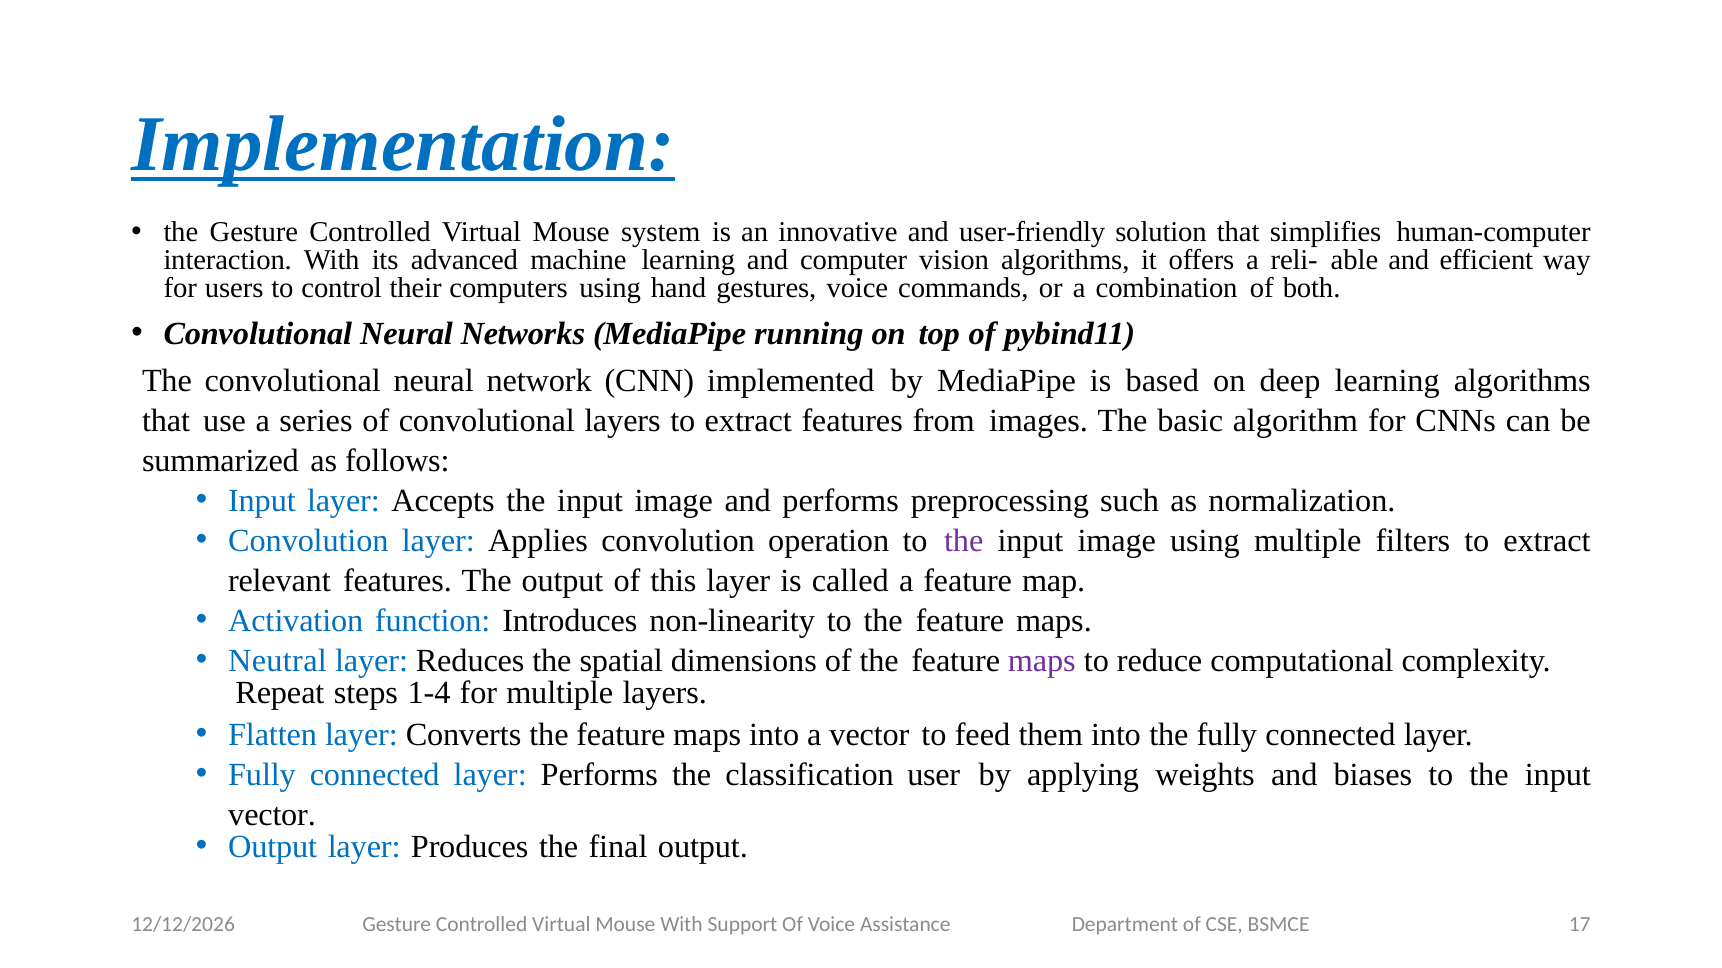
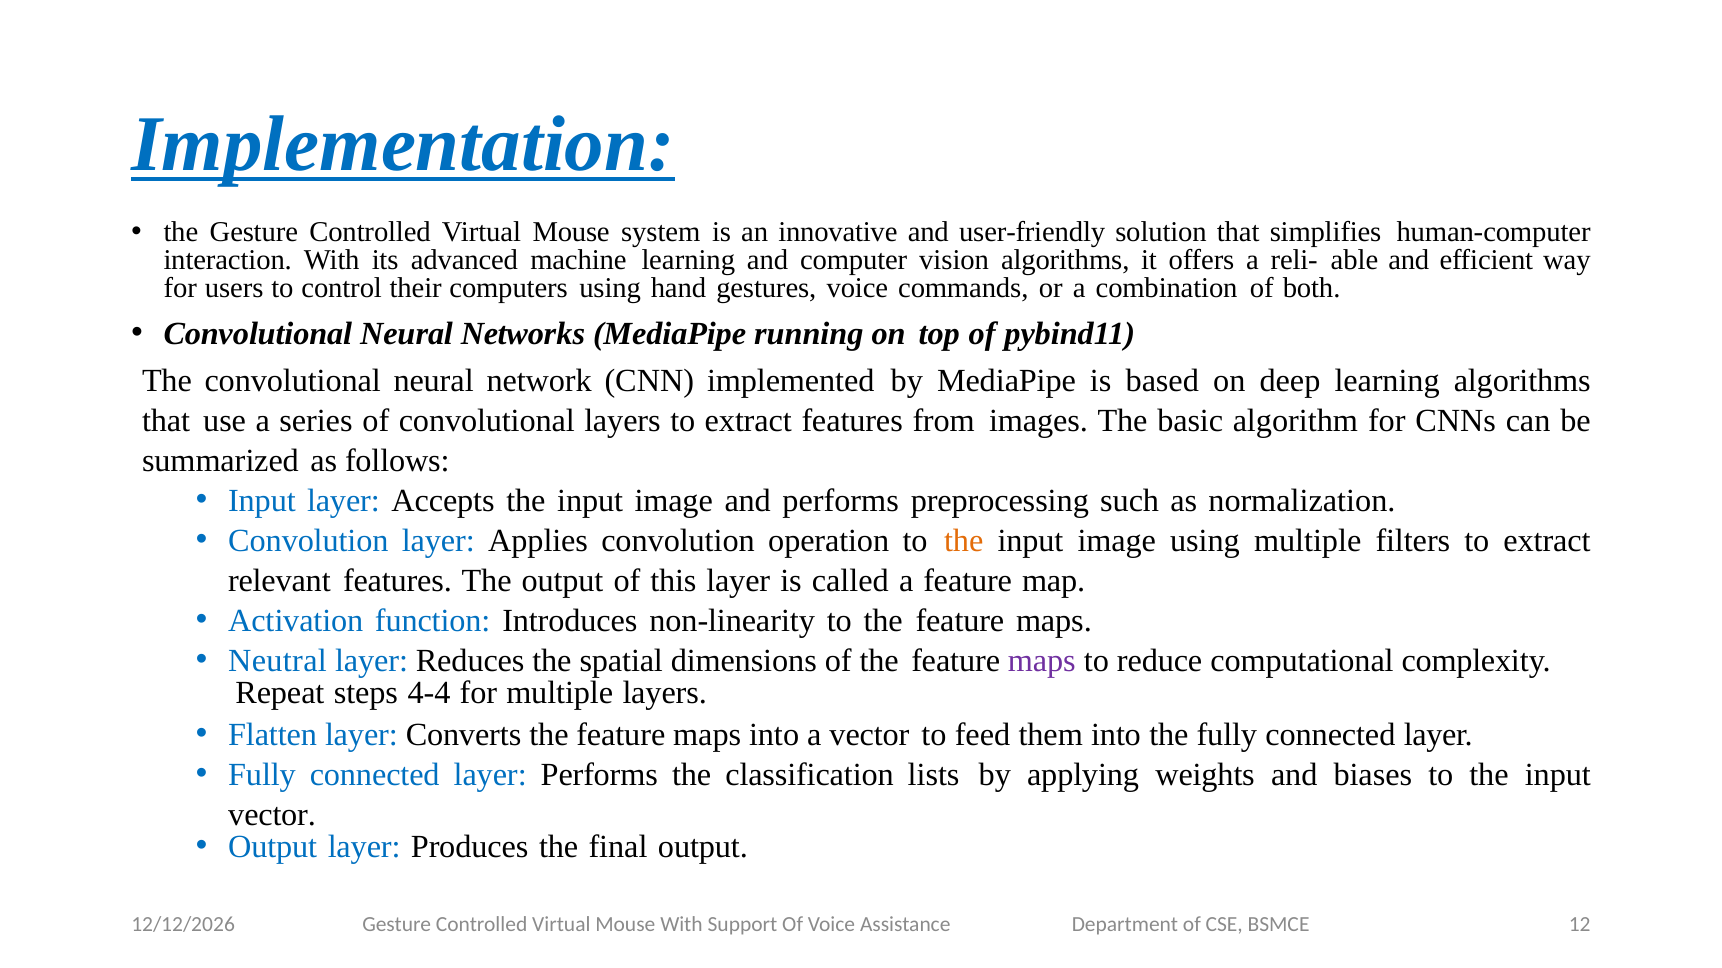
the at (964, 541) colour: purple -> orange
1-4: 1-4 -> 4-4
user: user -> lists
17: 17 -> 12
